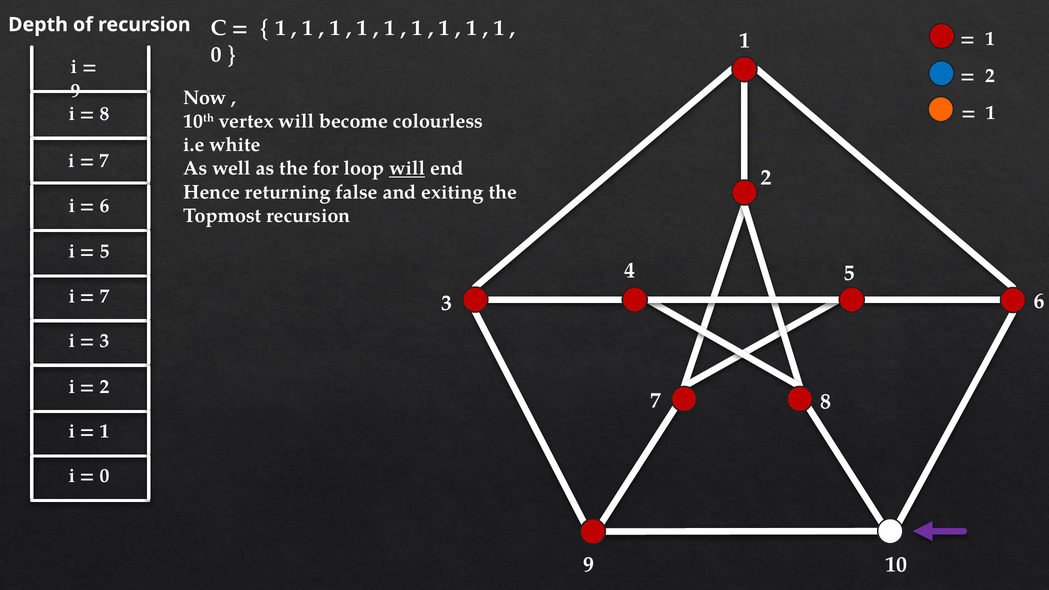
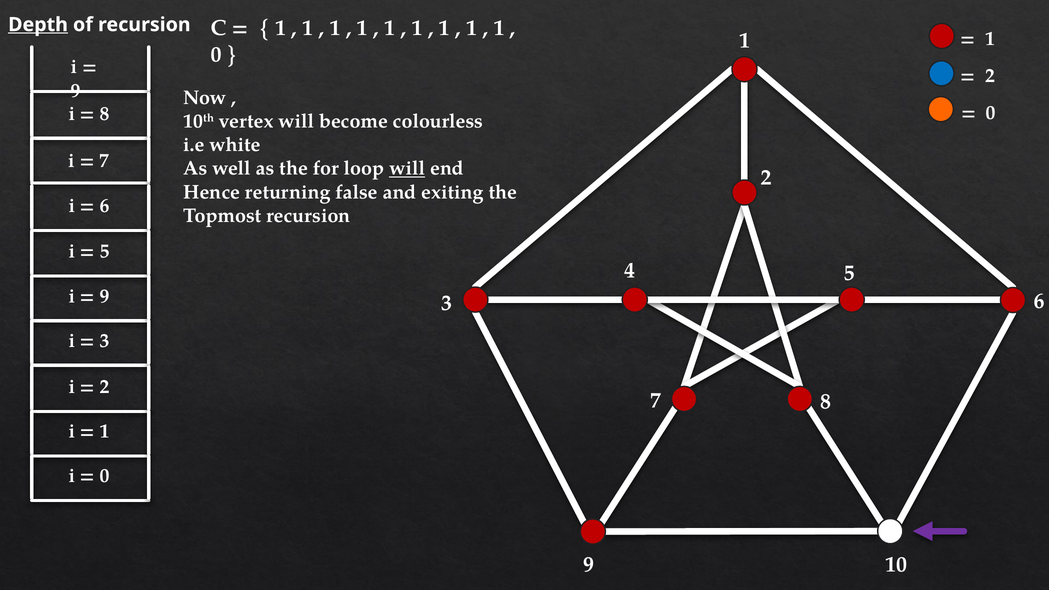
Depth underline: none -> present
1 at (991, 113): 1 -> 0
7 at (105, 296): 7 -> 9
